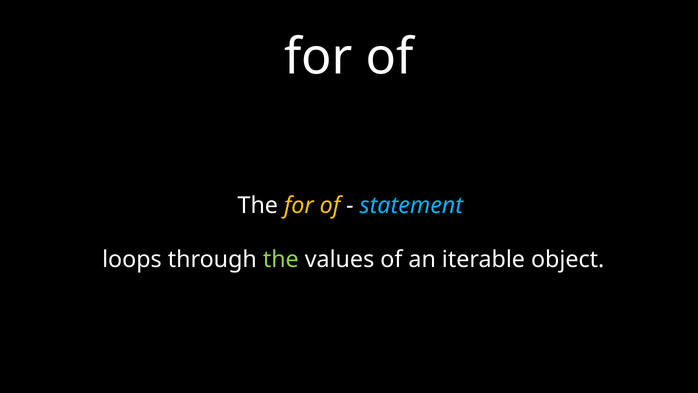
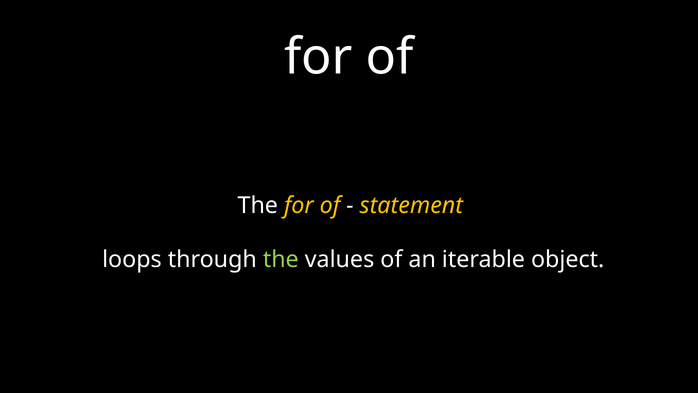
statement colour: light blue -> yellow
